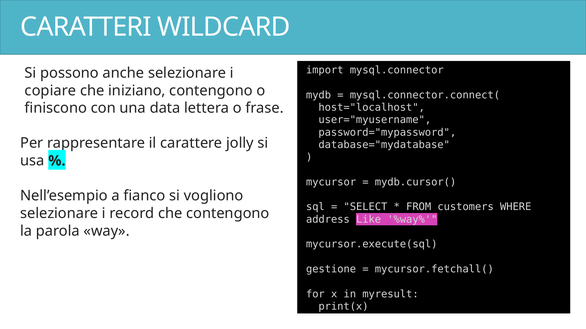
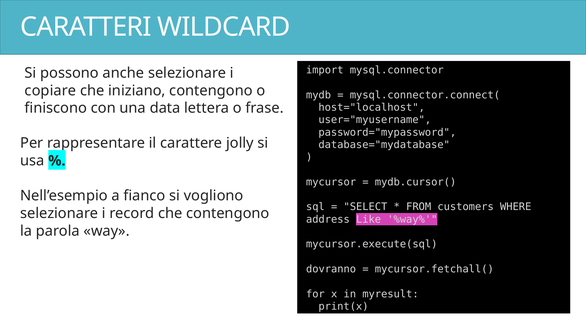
gestione: gestione -> dovranno
